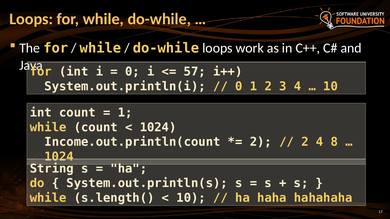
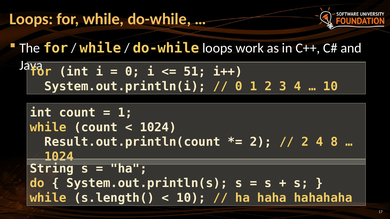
57: 57 -> 51
Income.out.println(count: Income.out.println(count -> Result.out.println(count
